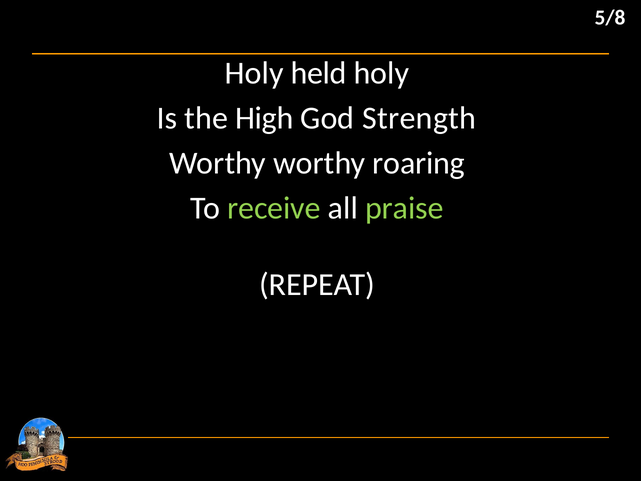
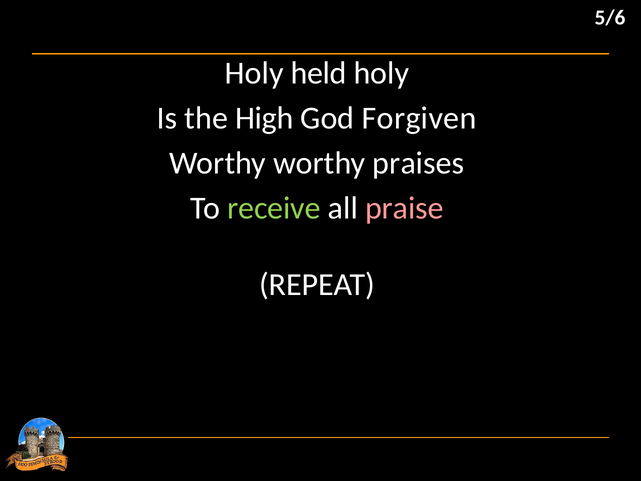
5/8: 5/8 -> 5/6
Strength: Strength -> Forgiven
roaring: roaring -> praises
praise colour: light green -> pink
